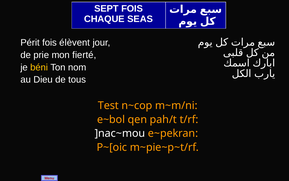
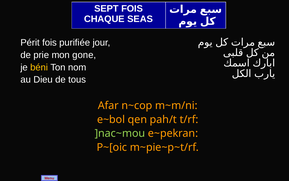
élèvent: élèvent -> purifiée
fierté: fierté -> gone
Test: Test -> Afar
]nac~mou colour: white -> light green
